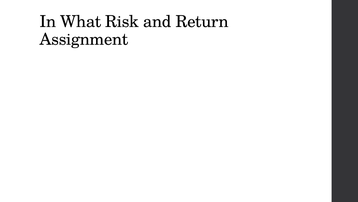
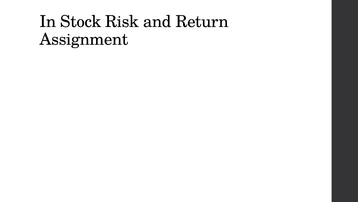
What: What -> Stock
